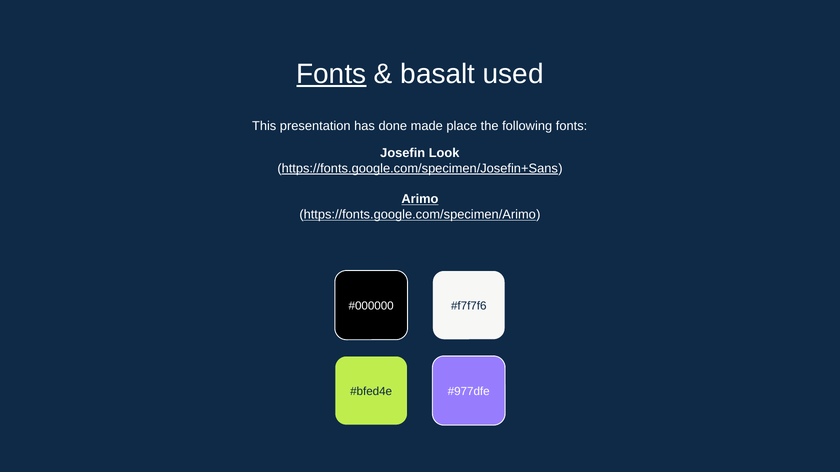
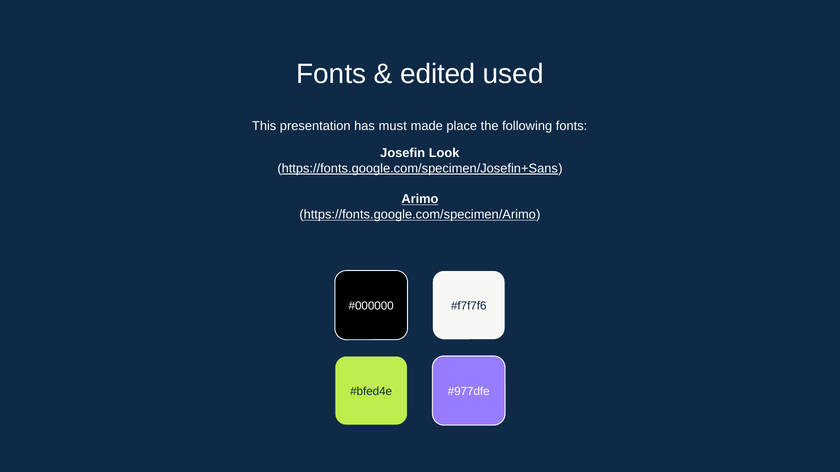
Fonts at (331, 74) underline: present -> none
basalt: basalt -> edited
done: done -> must
